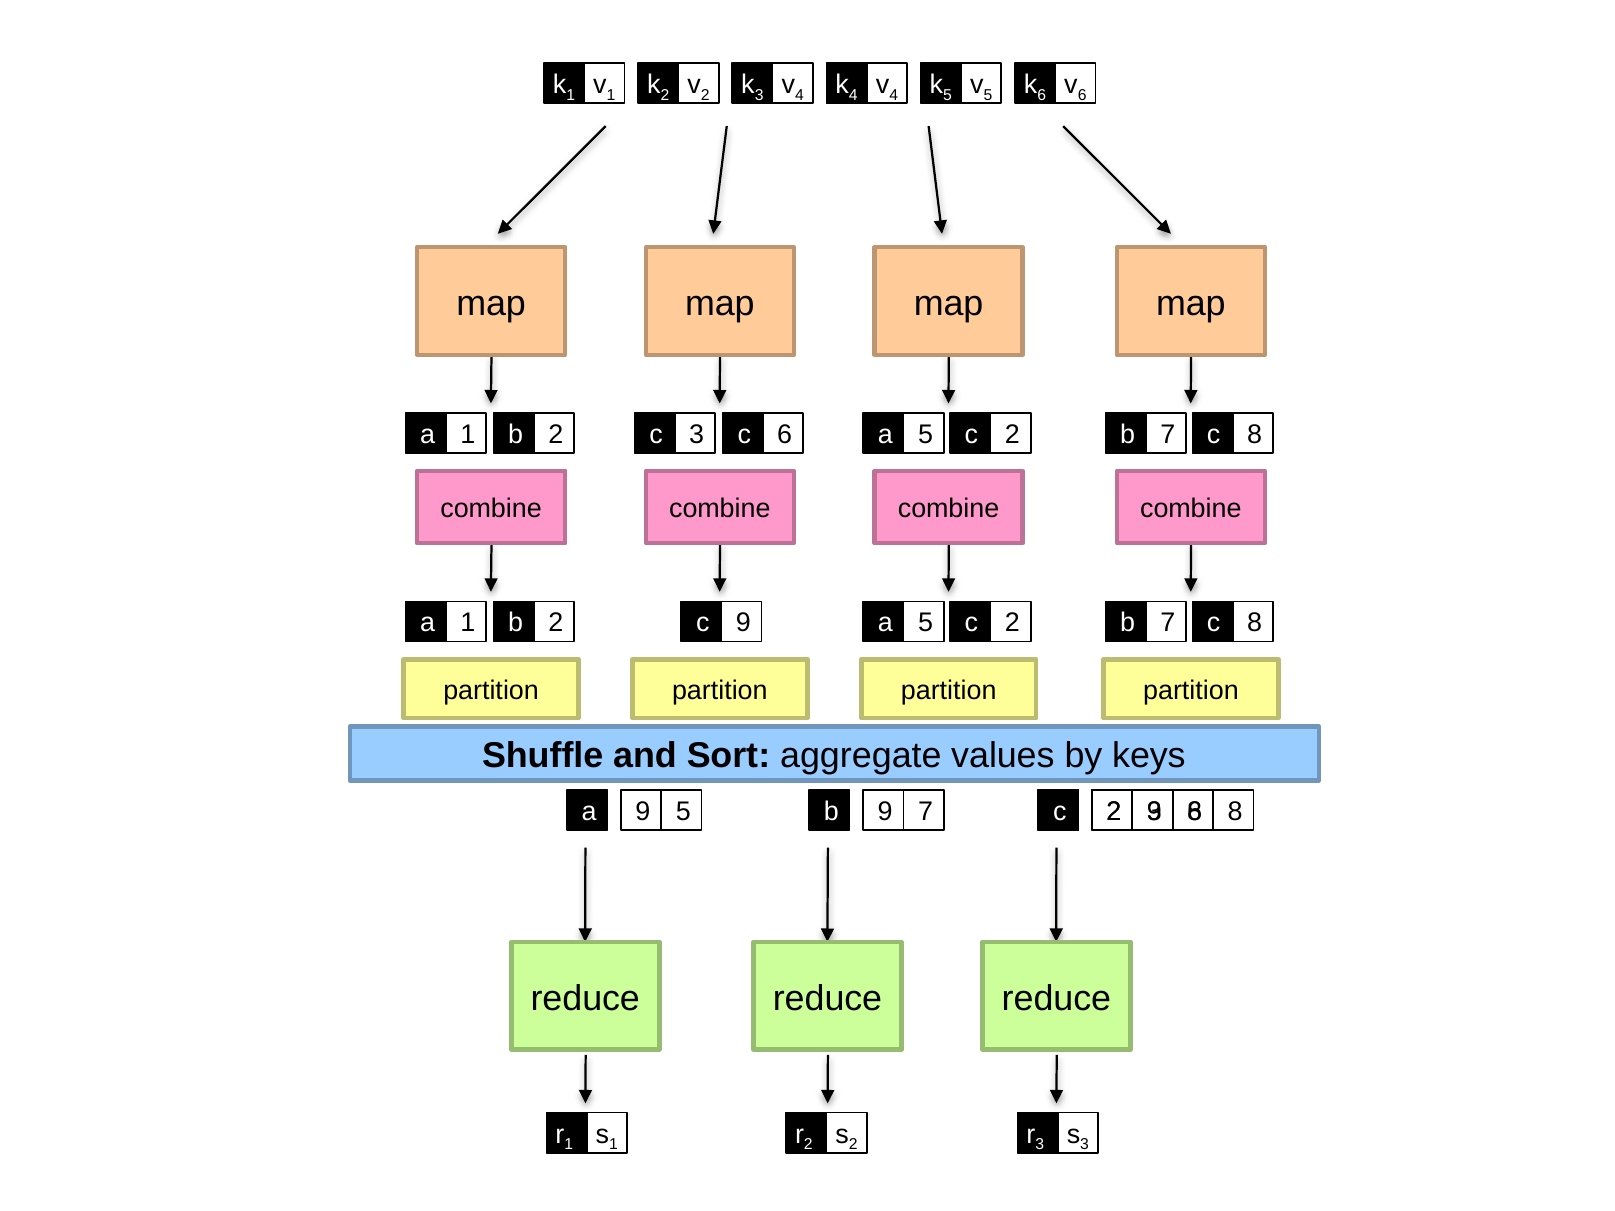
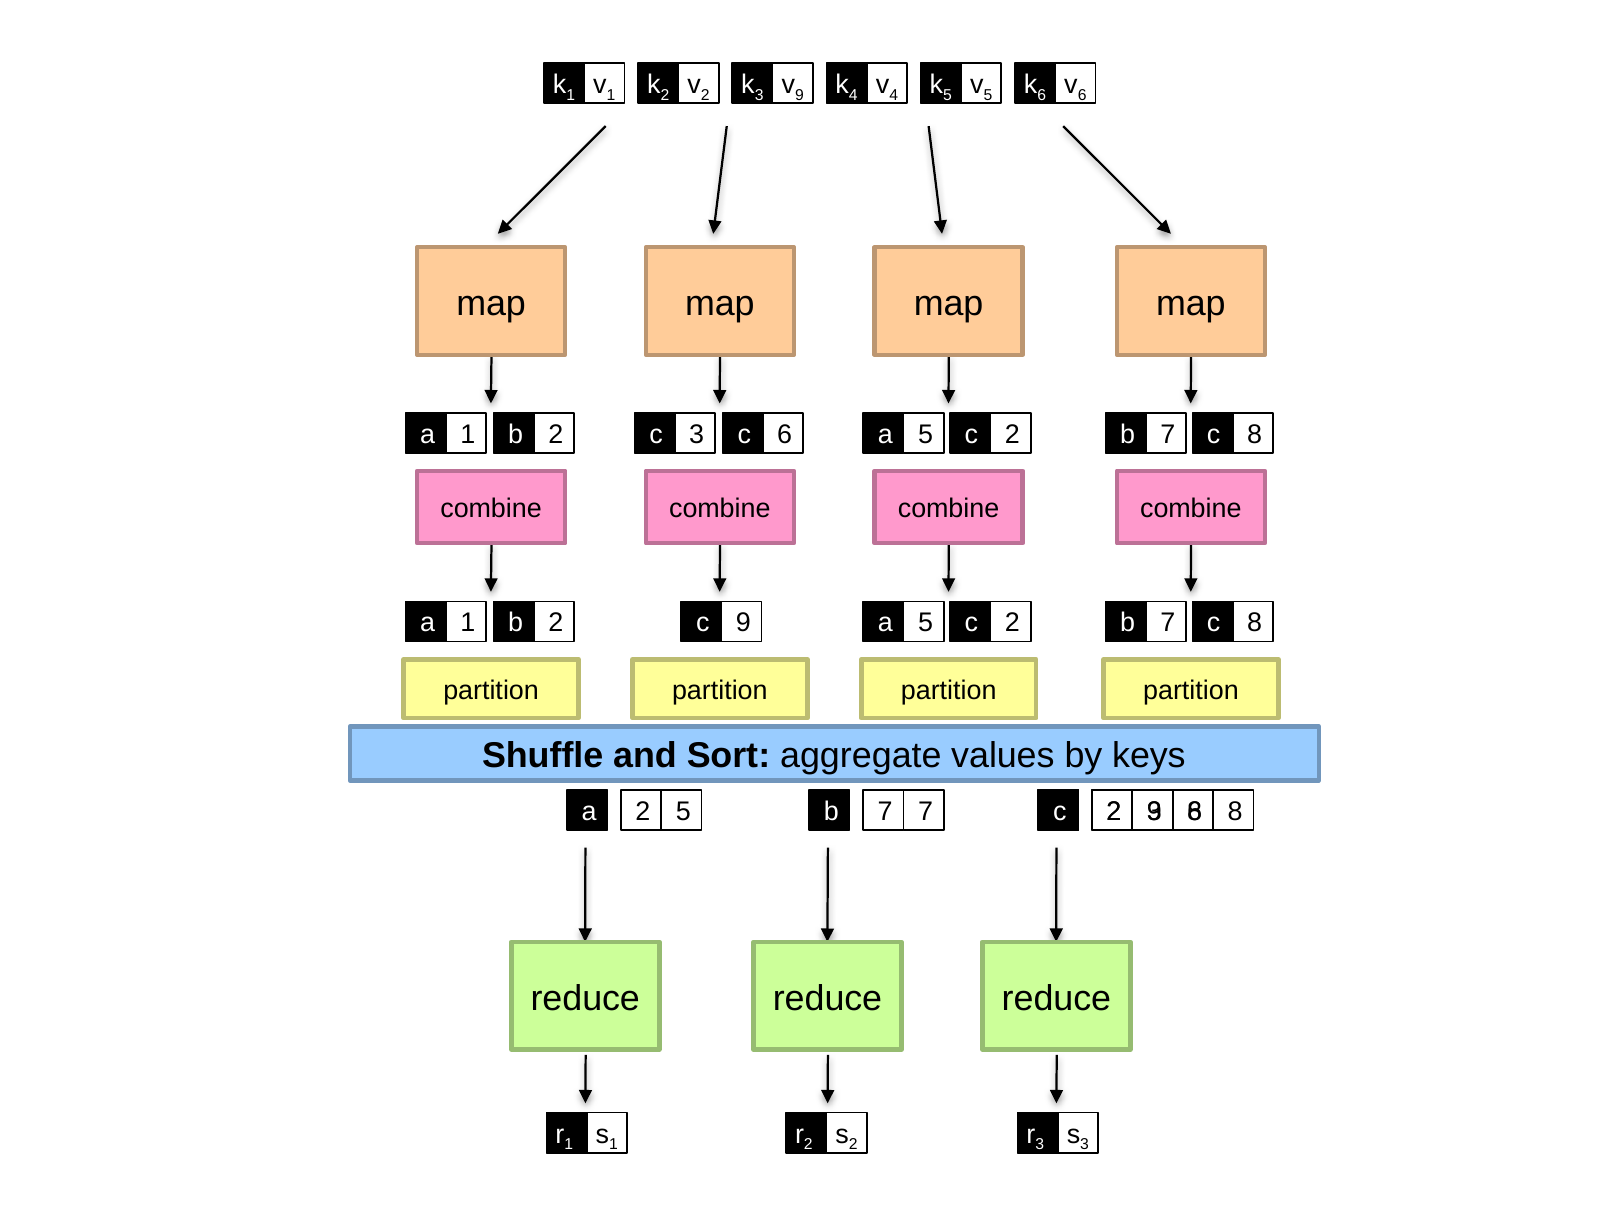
4 at (799, 95): 4 -> 9
a 9: 9 -> 2
b 9: 9 -> 7
